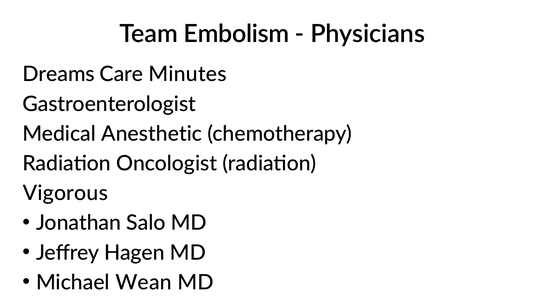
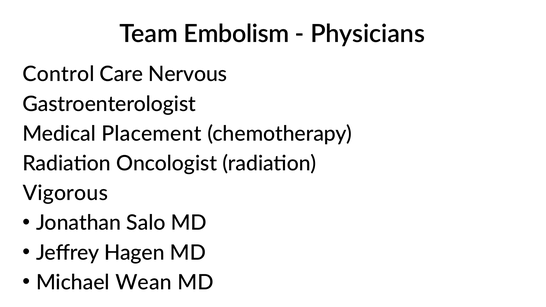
Dreams: Dreams -> Control
Minutes: Minutes -> Nervous
Anesthetic: Anesthetic -> Placement
